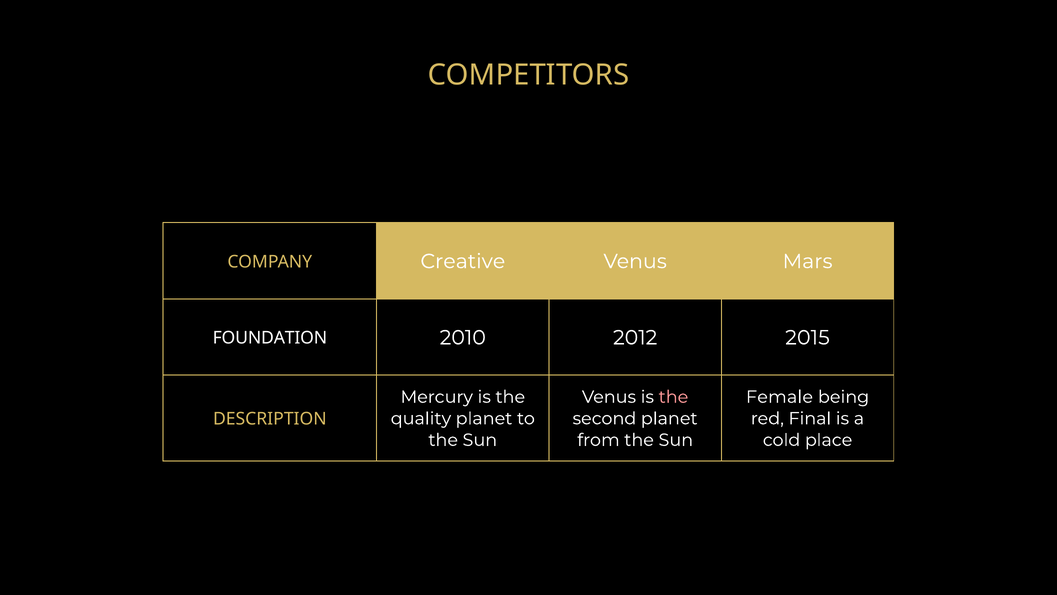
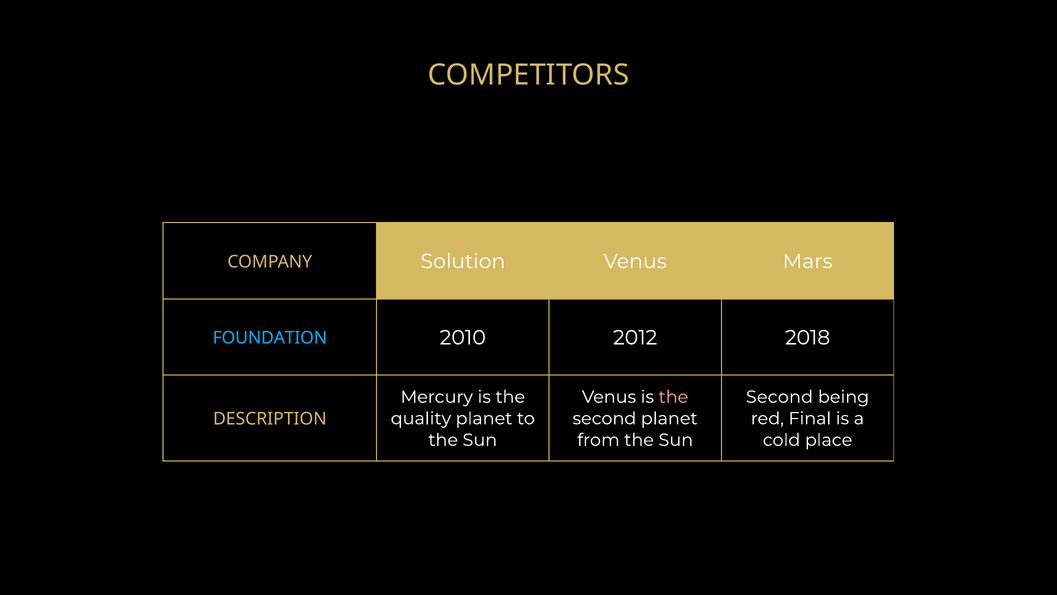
Creative: Creative -> Solution
FOUNDATION colour: white -> light blue
2015: 2015 -> 2018
Female at (779, 397): Female -> Second
